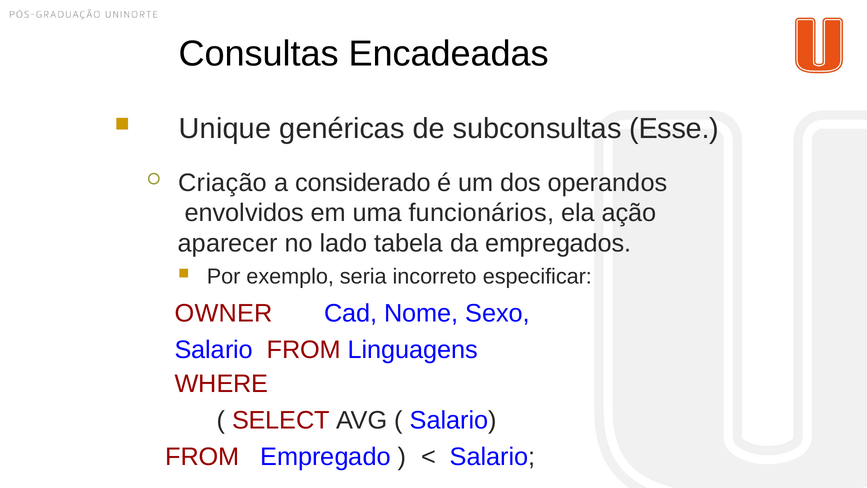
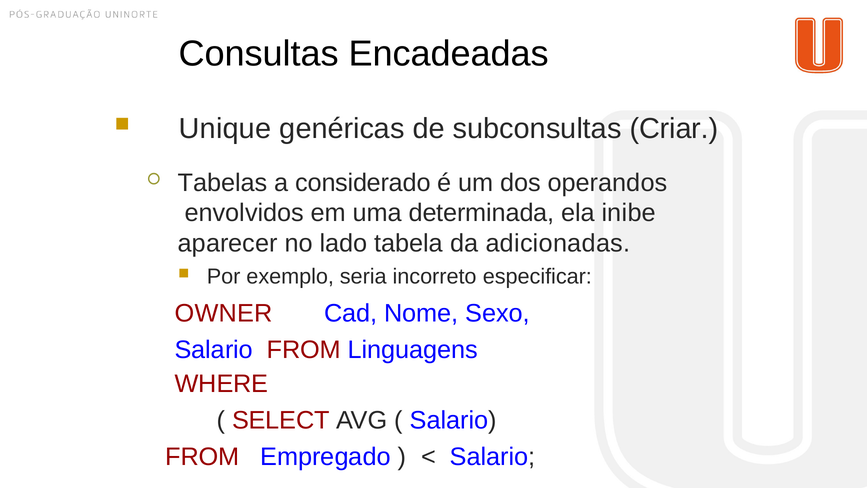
Esse: Esse -> Criar
Criação: Criação -> Tabelas
funcionários: funcionários -> determinada
ação: ação -> inibe
empregados: empregados -> adicionadas
